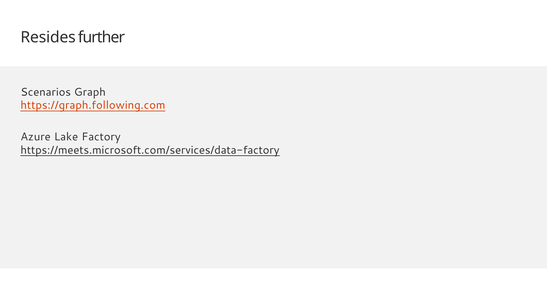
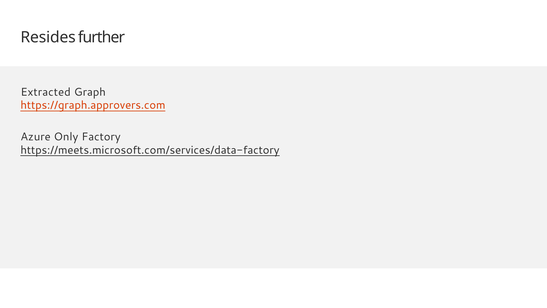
Scenarios: Scenarios -> Extracted
https://graph.following.com: https://graph.following.com -> https://graph.approvers.com
Lake: Lake -> Only
